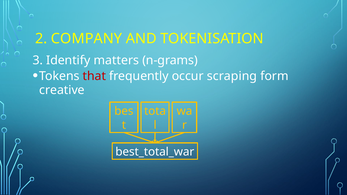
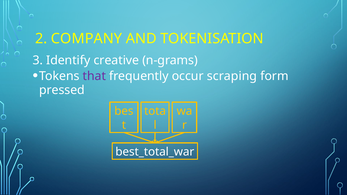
matters: matters -> creative
that colour: red -> purple
creative: creative -> pressed
